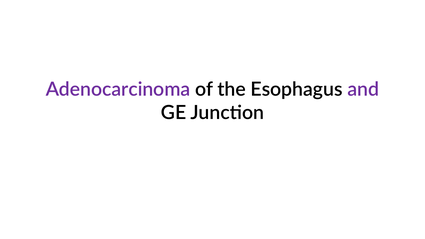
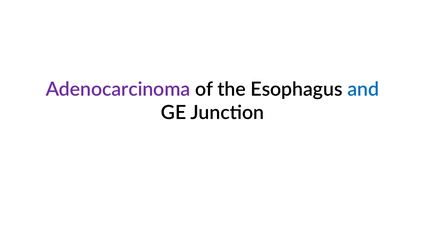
and colour: purple -> blue
